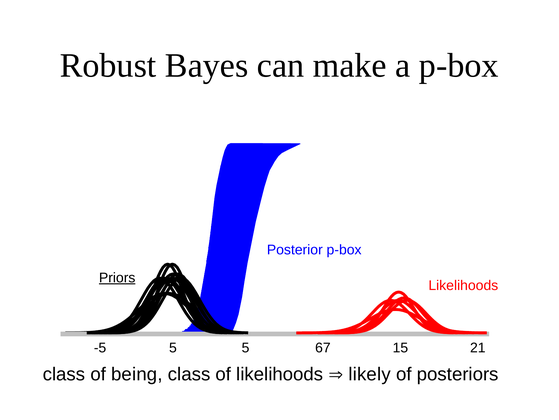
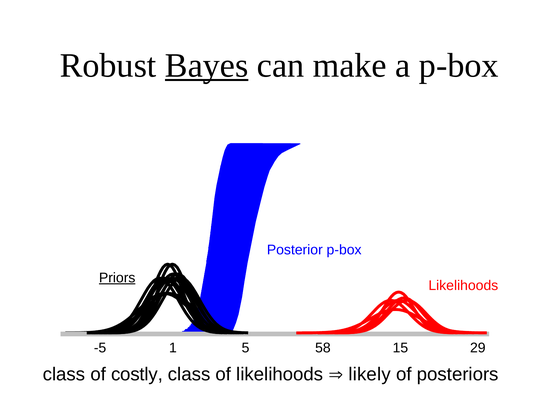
Bayes underline: none -> present
-5 5: 5 -> 1
67: 67 -> 58
21: 21 -> 29
being: being -> costly
